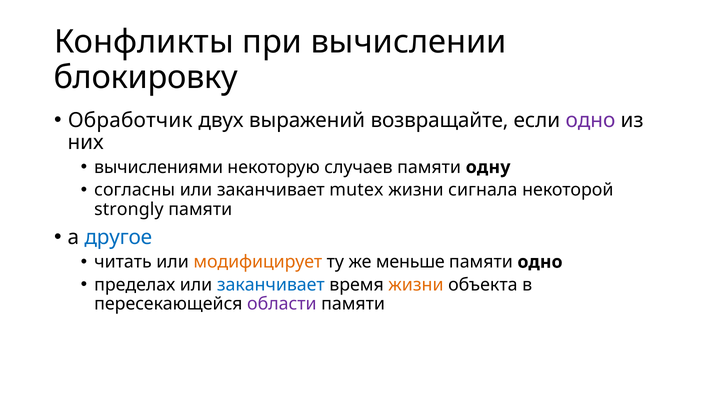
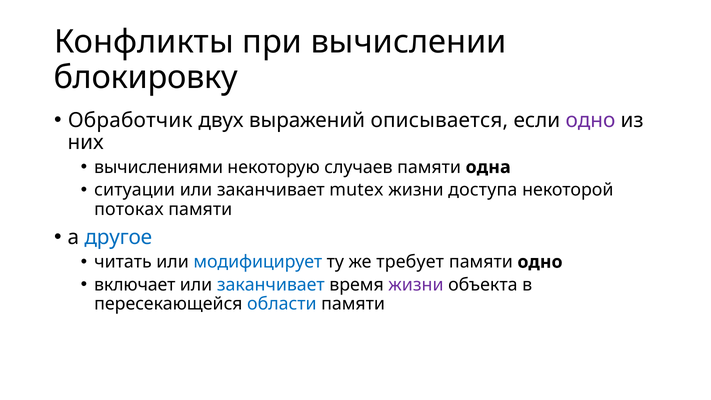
возвращайте: возвращайте -> описывается
одну: одну -> одна
согласны: согласны -> ситуации
сигнала: сигнала -> доступа
strongly: strongly -> потоках
модифицирует colour: orange -> blue
меньше: меньше -> требует
пределах: пределах -> включает
жизни at (416, 285) colour: orange -> purple
области colour: purple -> blue
